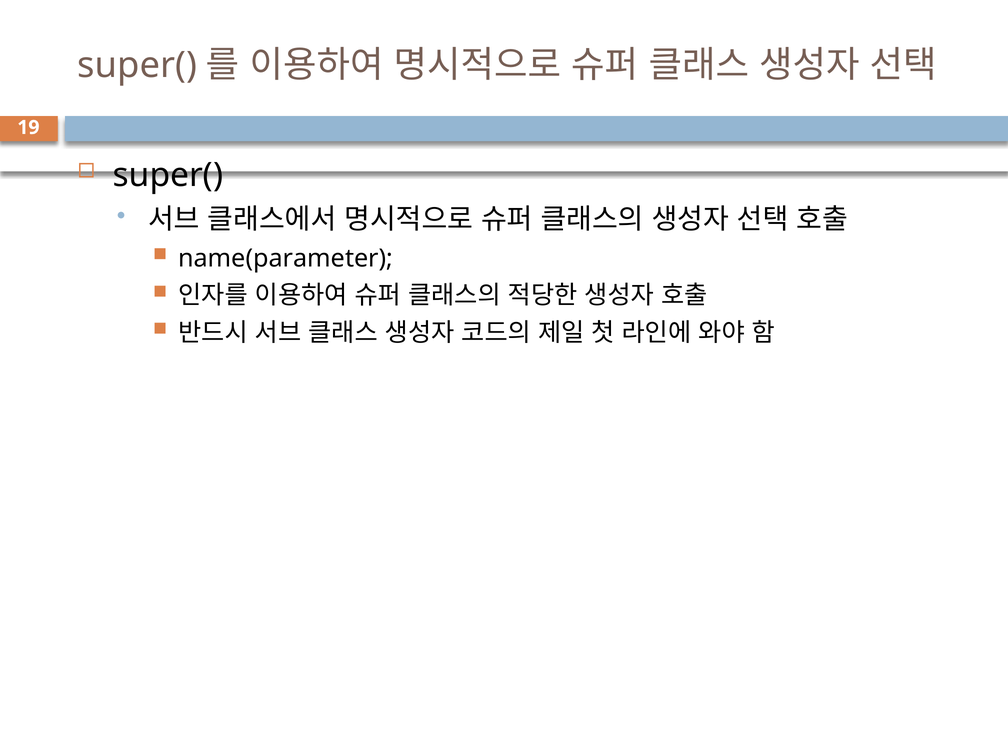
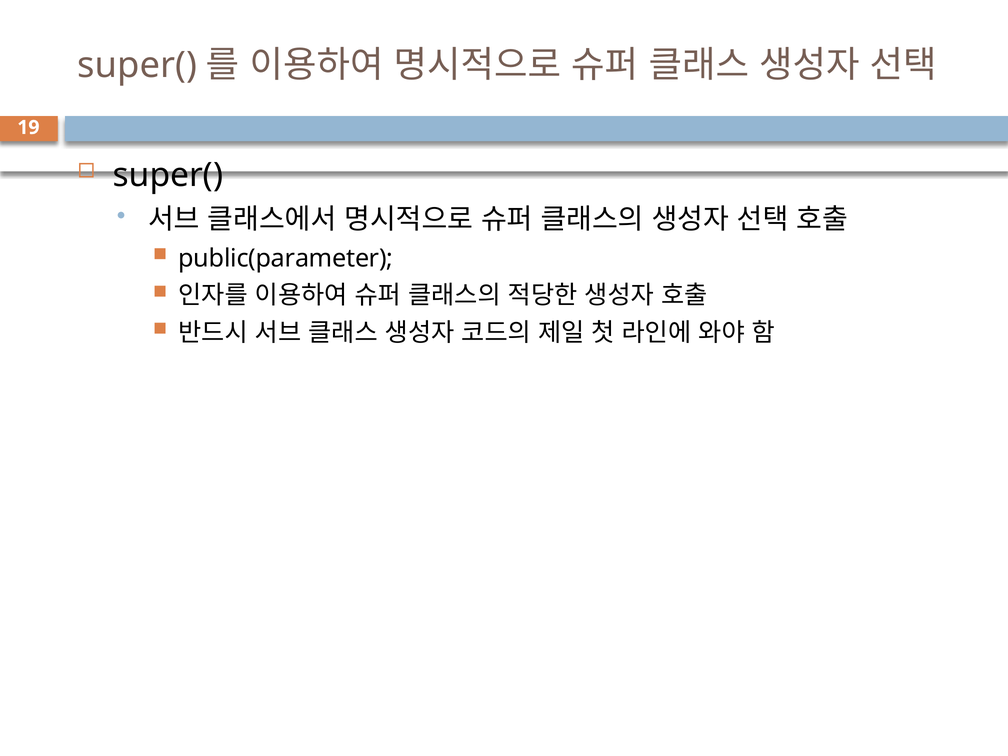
name(parameter: name(parameter -> public(parameter
